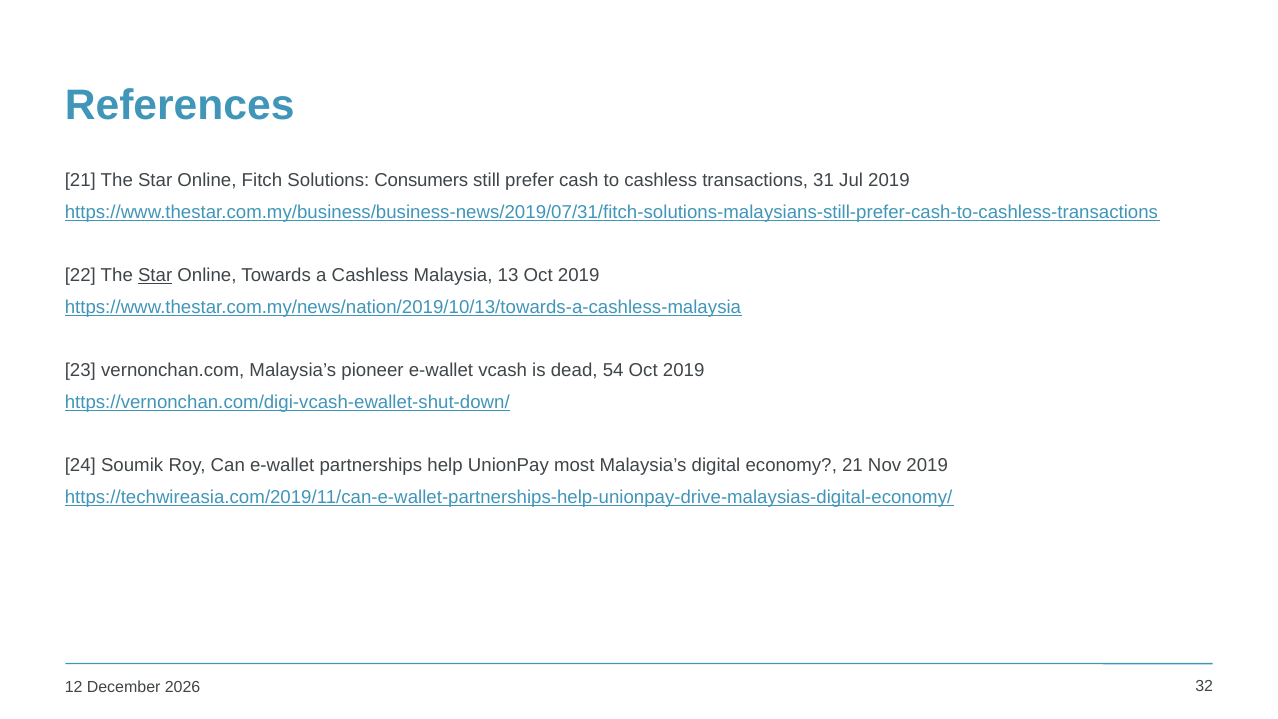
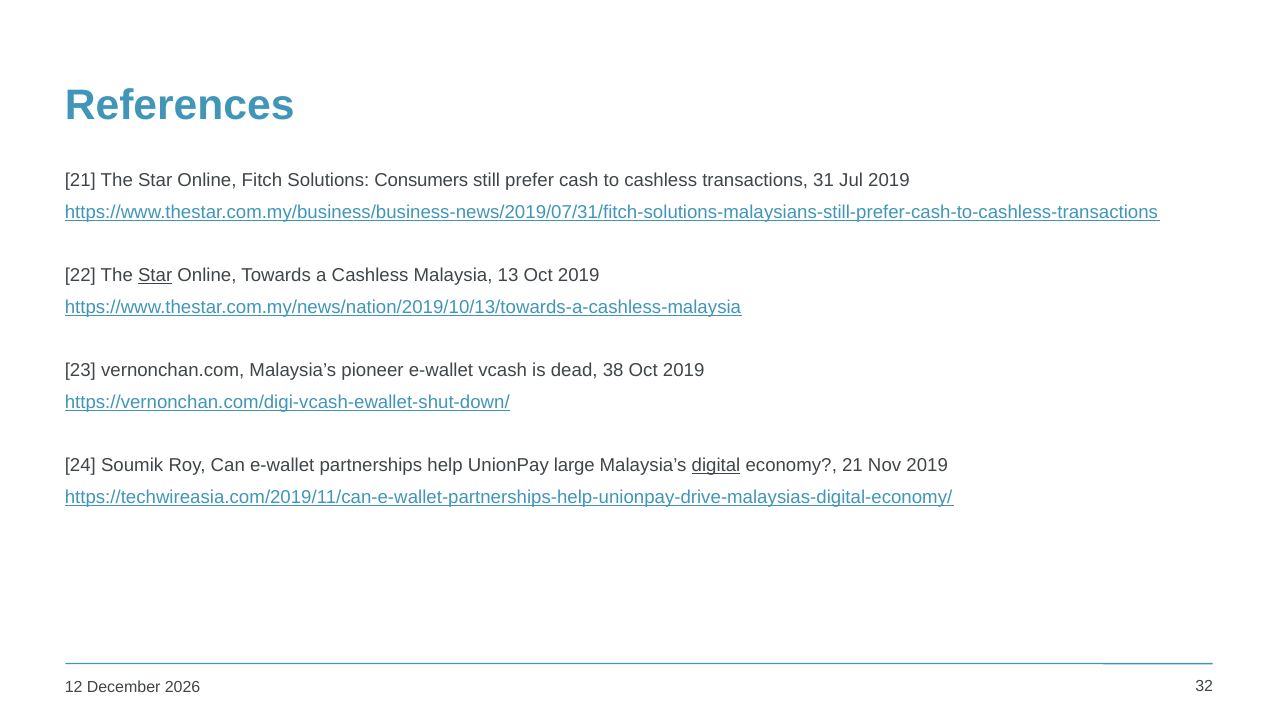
54: 54 -> 38
most: most -> large
digital underline: none -> present
